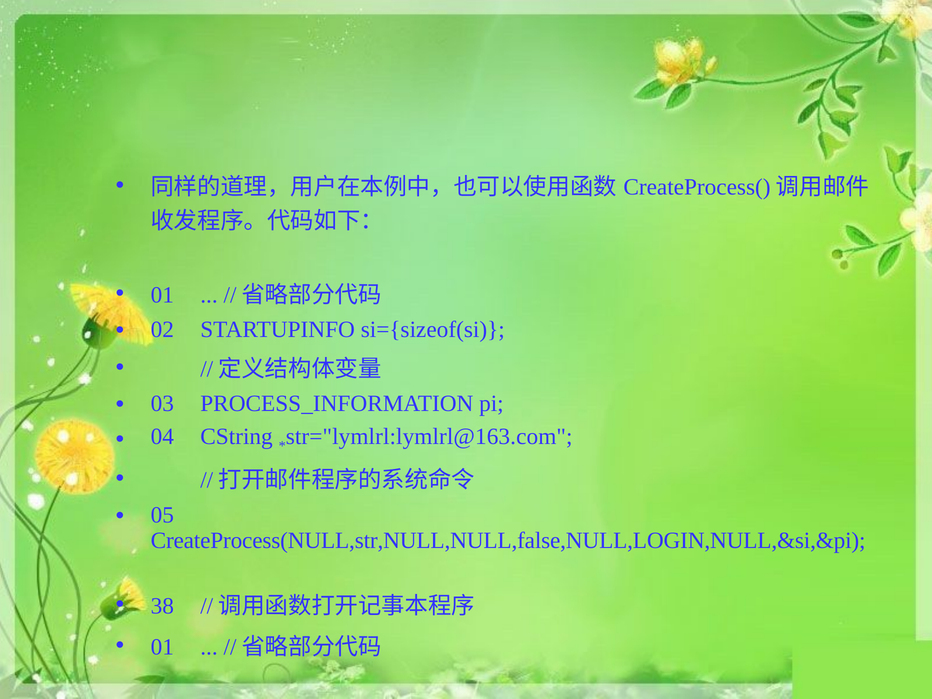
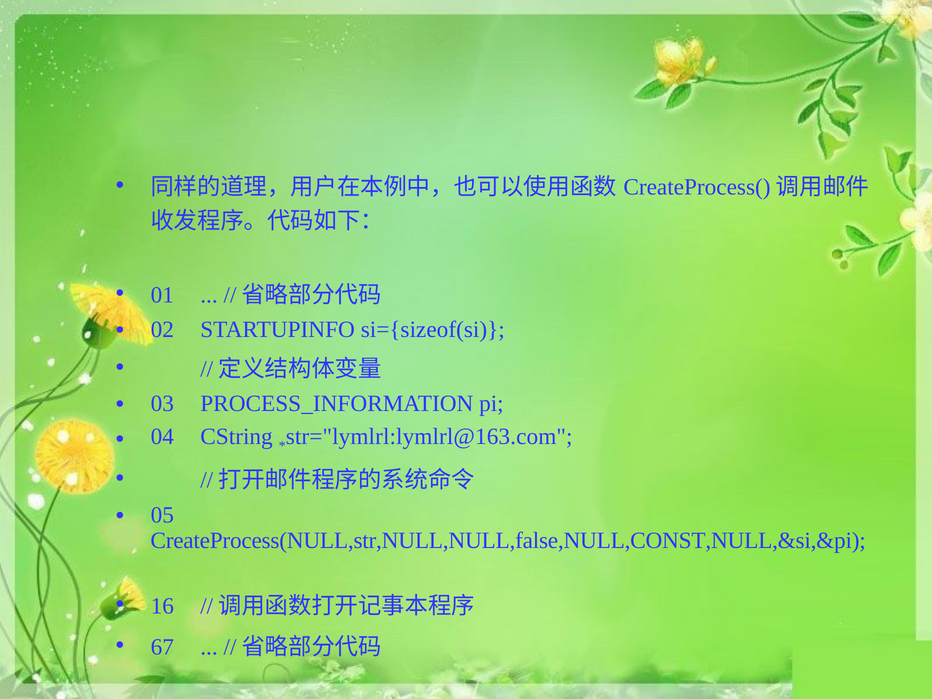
CreateProcess(NULL,str,NULL,NULL,false,NULL,LOGIN,NULL,&si,&pi: CreateProcess(NULL,str,NULL,NULL,false,NULL,LOGIN,NULL,&si,&pi -> CreateProcess(NULL,str,NULL,NULL,false,NULL,CONST,NULL,&si,&pi
38: 38 -> 16
01 at (162, 647): 01 -> 67
